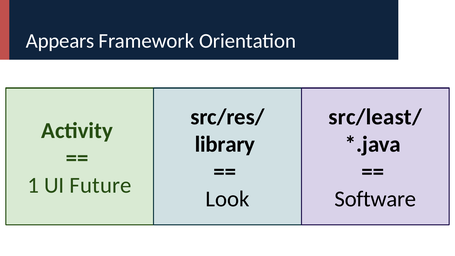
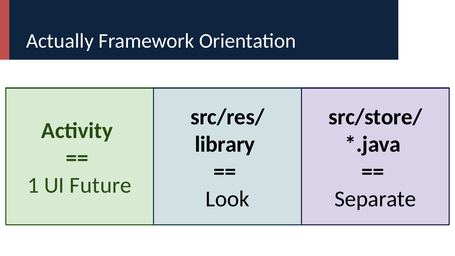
Appears: Appears -> Actually
src/least/: src/least/ -> src/store/
Software: Software -> Separate
